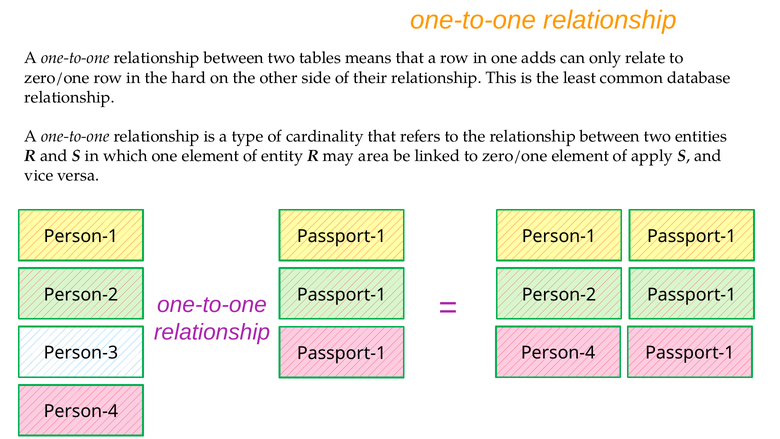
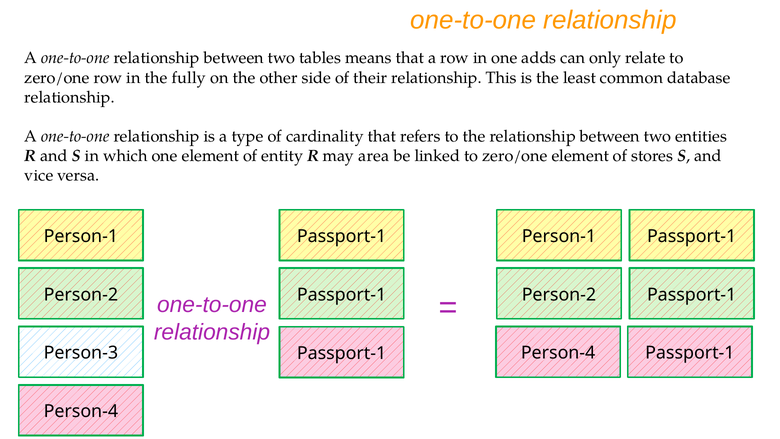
hard: hard -> fully
apply: apply -> stores
